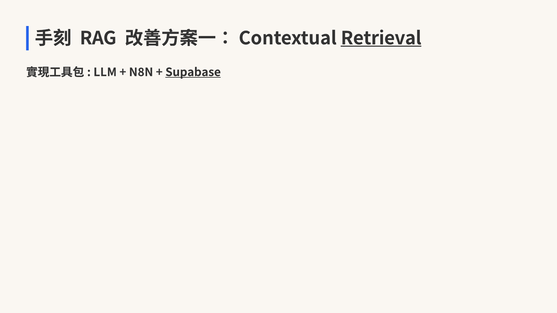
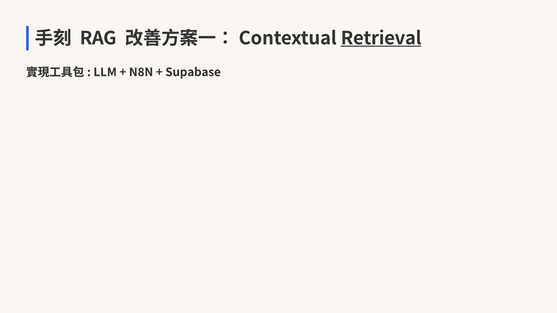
Supabase underline: present -> none
